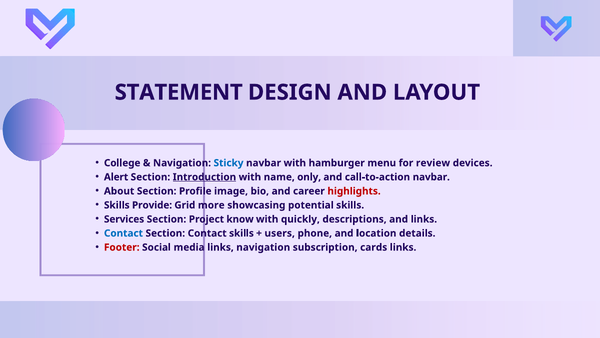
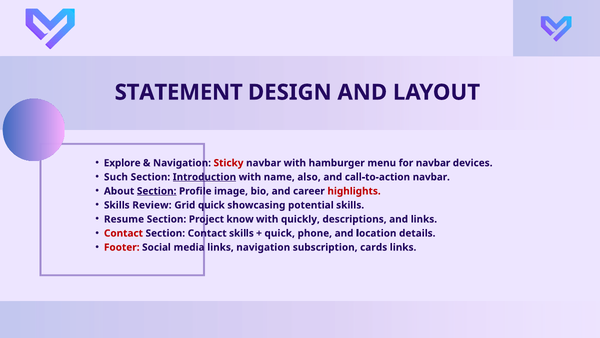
College: College -> Explore
Sticky colour: blue -> red
for review: review -> navbar
Alert: Alert -> Such
only: only -> also
Section at (157, 191) underline: none -> present
Provide: Provide -> Review
Grid more: more -> quick
Services: Services -> Resume
Contact at (123, 233) colour: blue -> red
users at (280, 233): users -> quick
